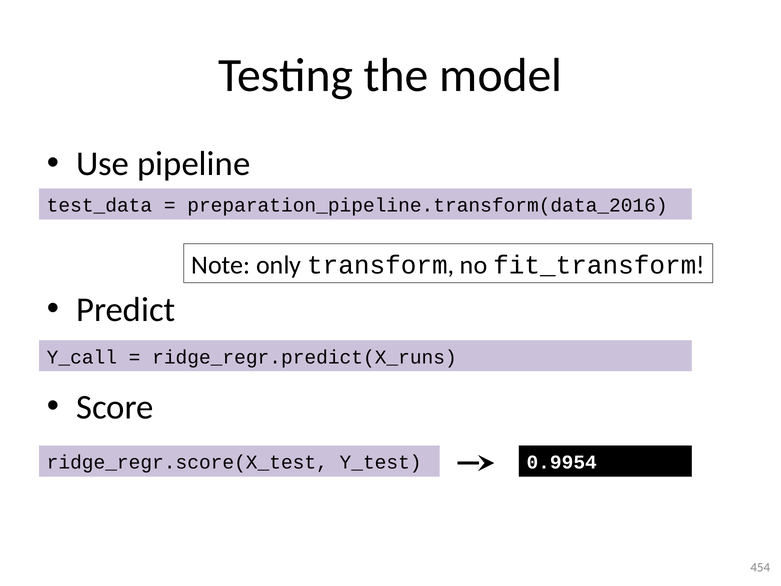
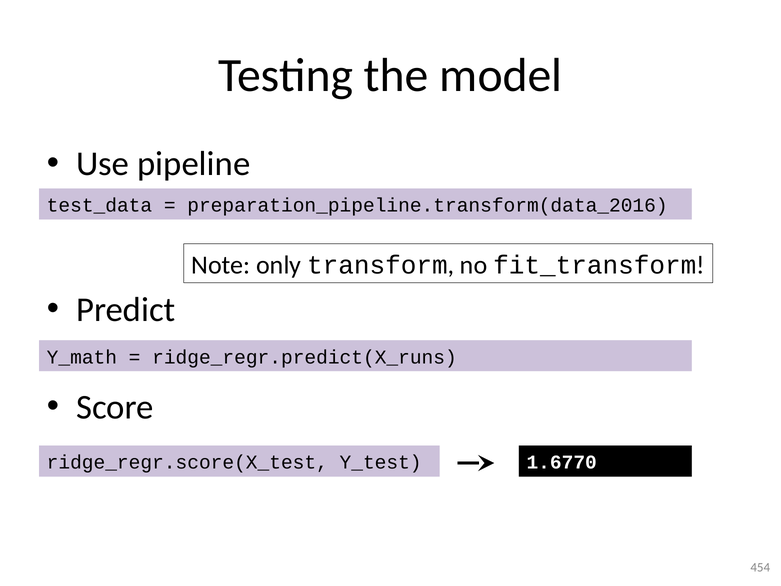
Y_call: Y_call -> Y_math
0.9954: 0.9954 -> 1.6770
